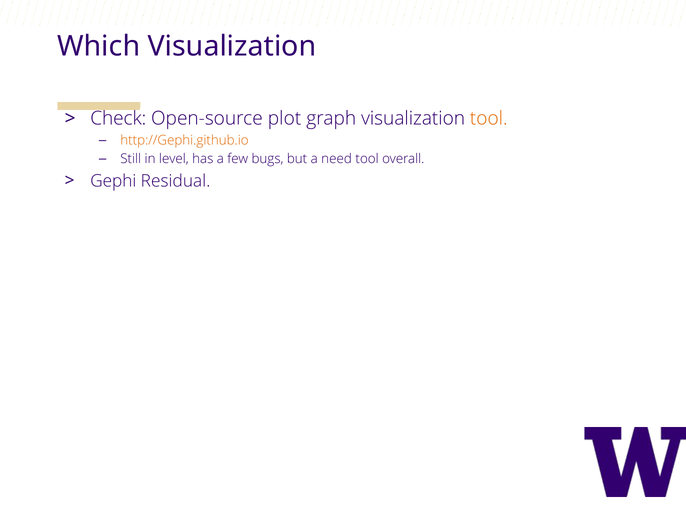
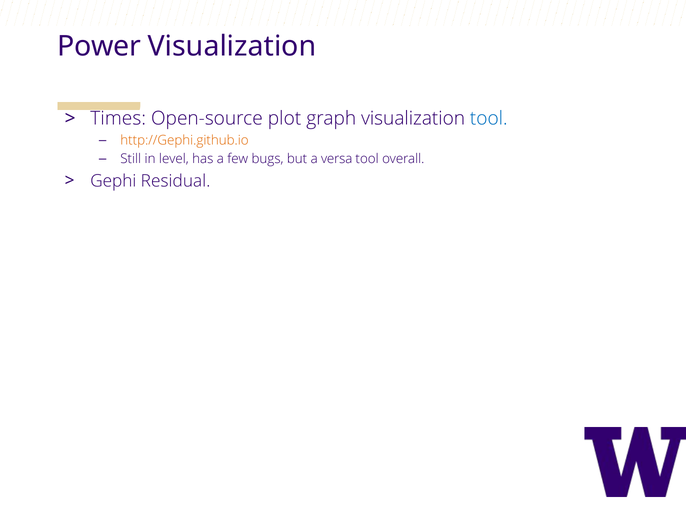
Which: Which -> Power
Check: Check -> Times
tool at (489, 118) colour: orange -> blue
need: need -> versa
